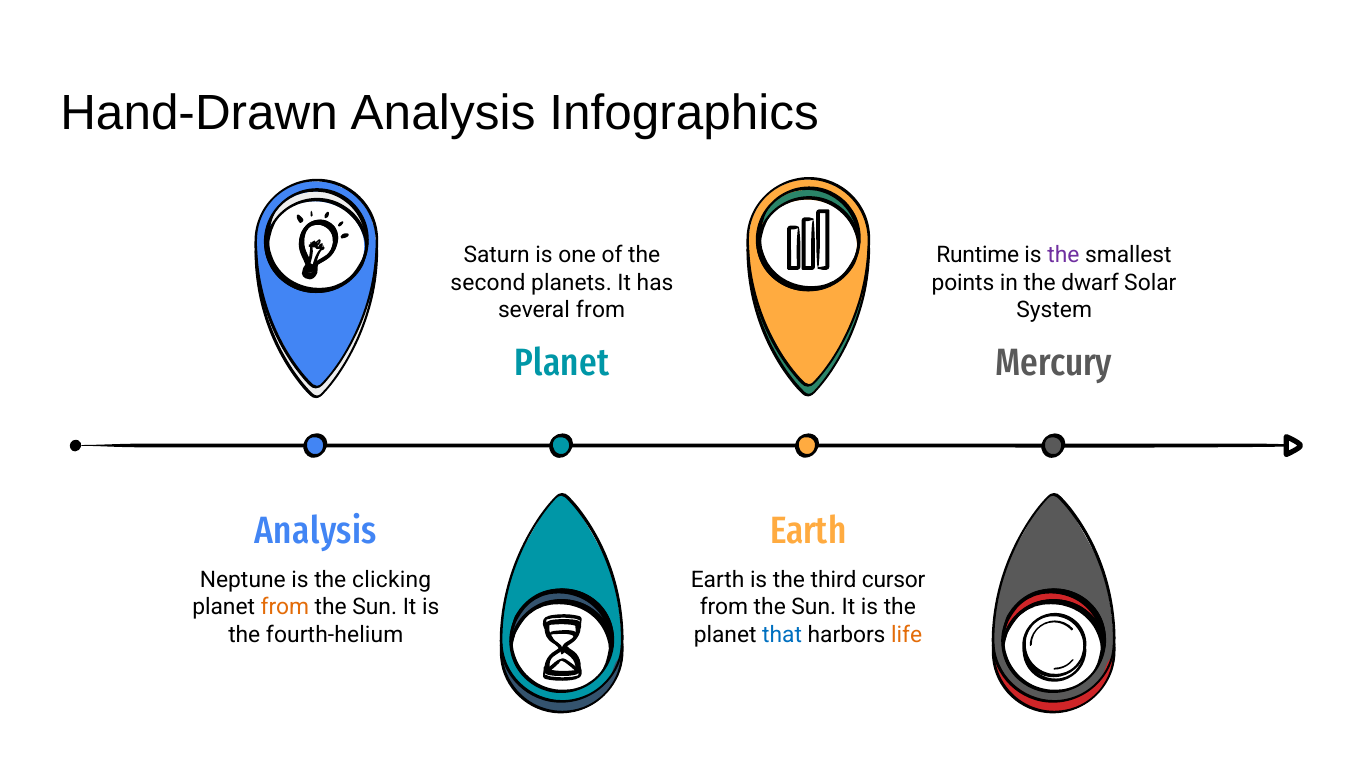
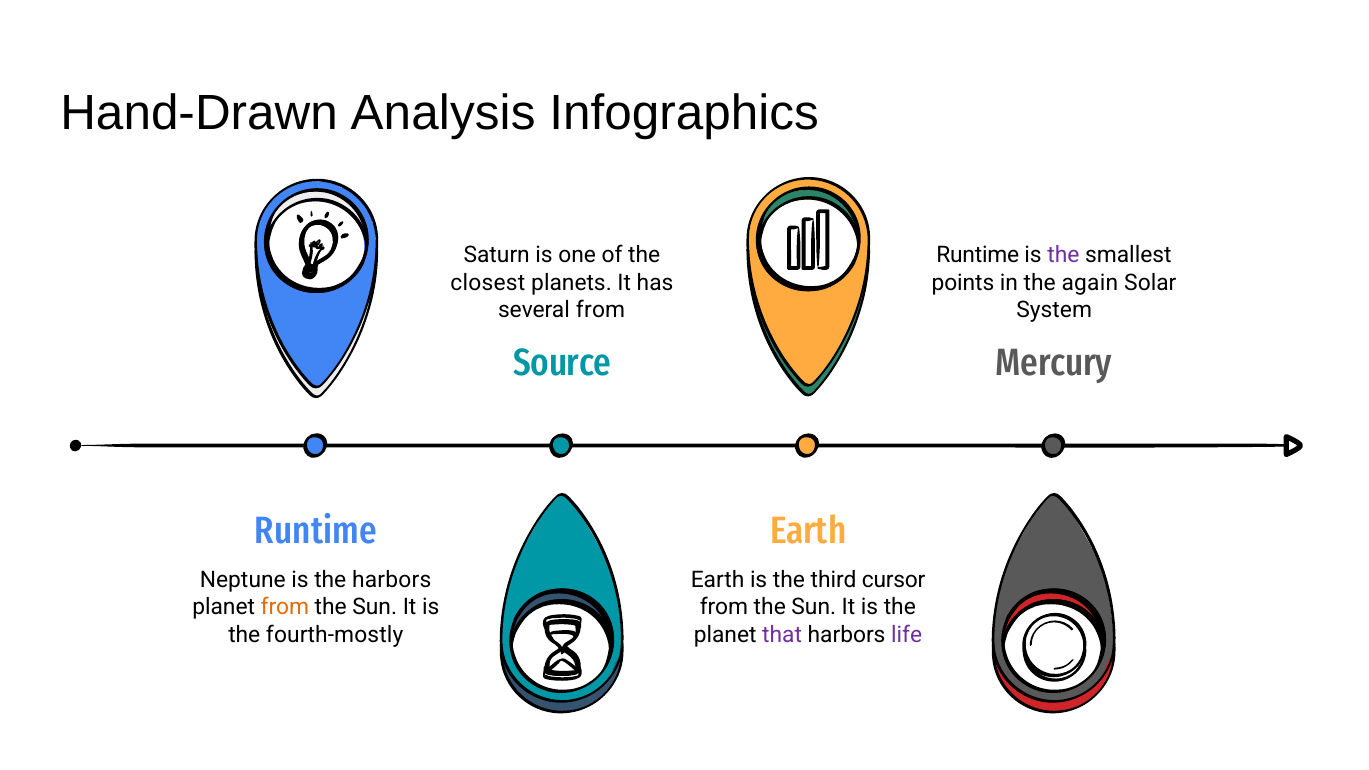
second: second -> closest
dwarf: dwarf -> again
Planet at (562, 363): Planet -> Source
Analysis at (316, 531): Analysis -> Runtime
the clicking: clicking -> harbors
fourth-helium: fourth-helium -> fourth-mostly
that colour: blue -> purple
life colour: orange -> purple
